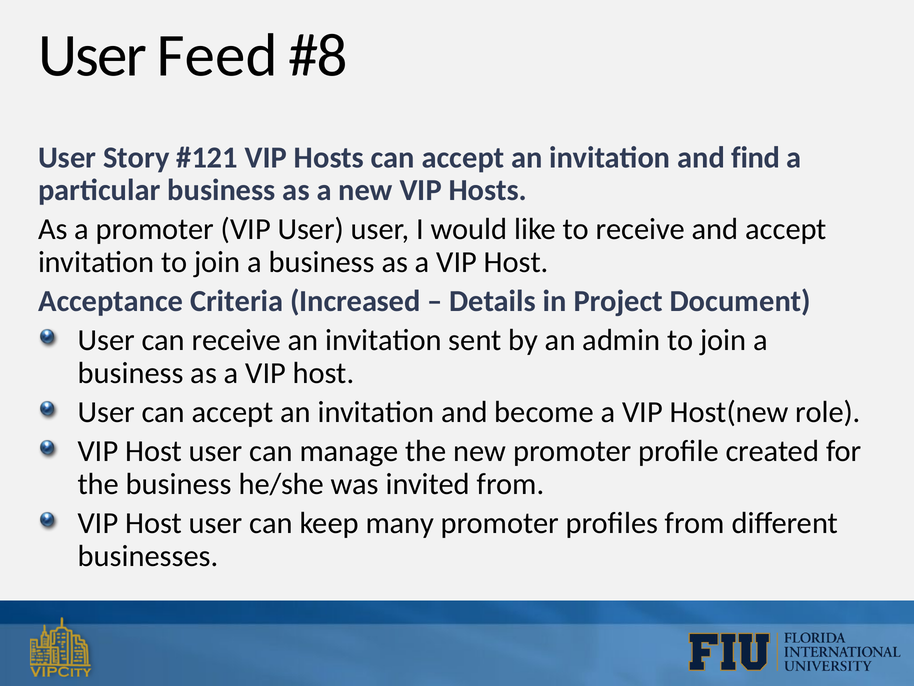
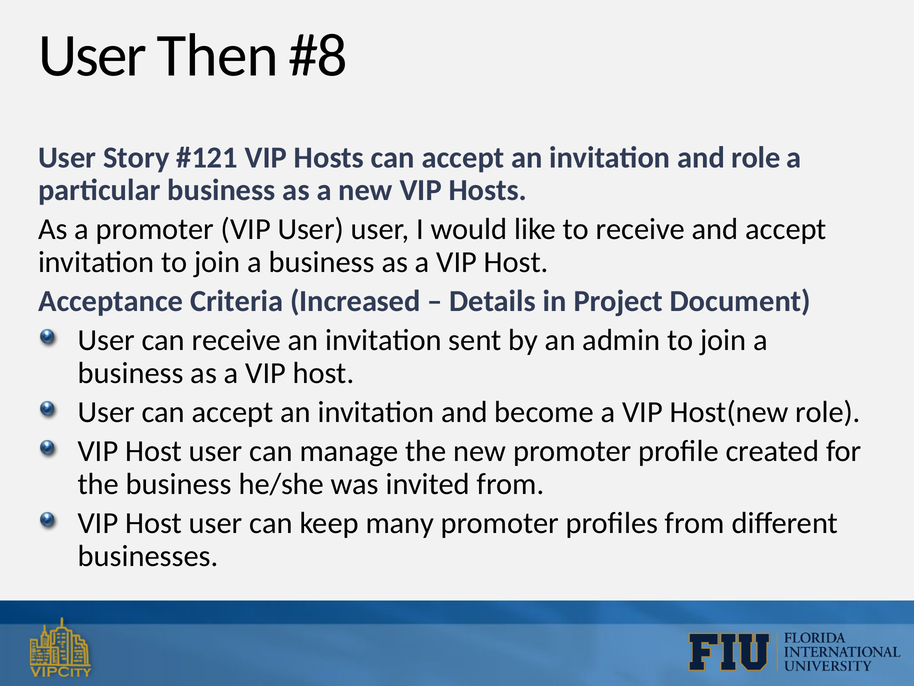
Feed: Feed -> Then
and find: find -> role
